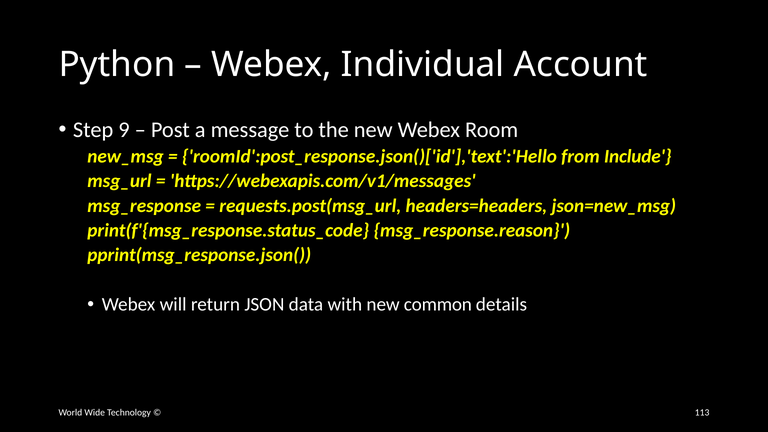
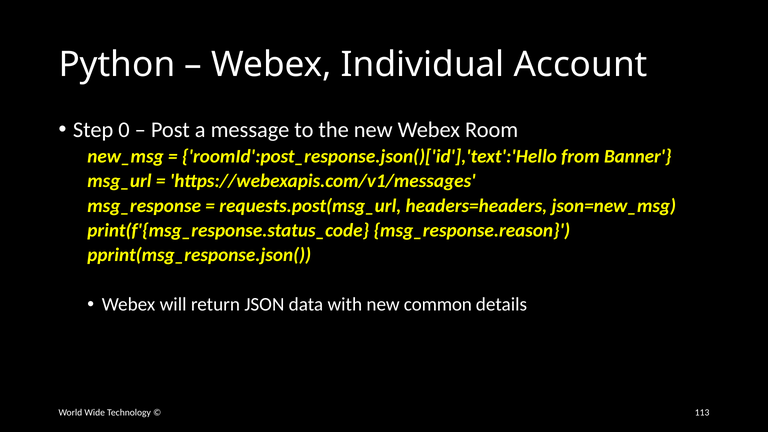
9: 9 -> 0
Include: Include -> Banner
